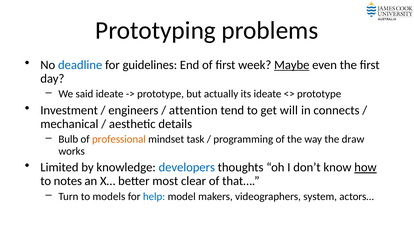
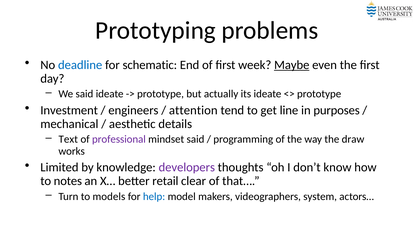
guidelines: guidelines -> schematic
will: will -> line
connects: connects -> purposes
Bulb: Bulb -> Text
professional colour: orange -> purple
mindset task: task -> said
developers colour: blue -> purple
how underline: present -> none
most: most -> retail
